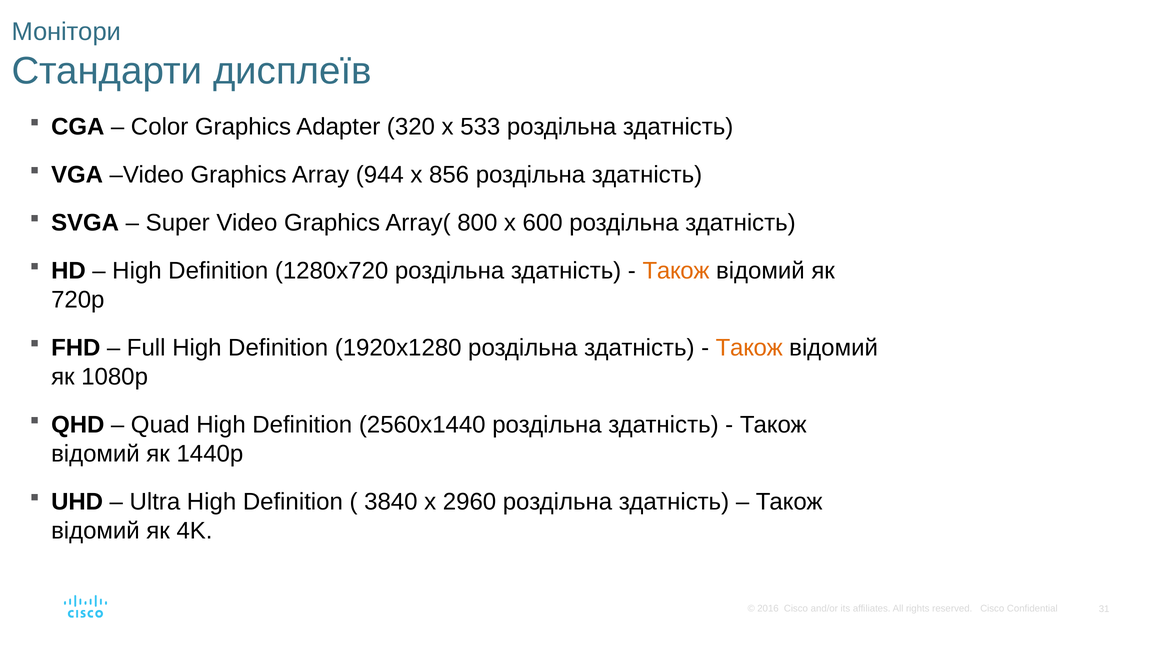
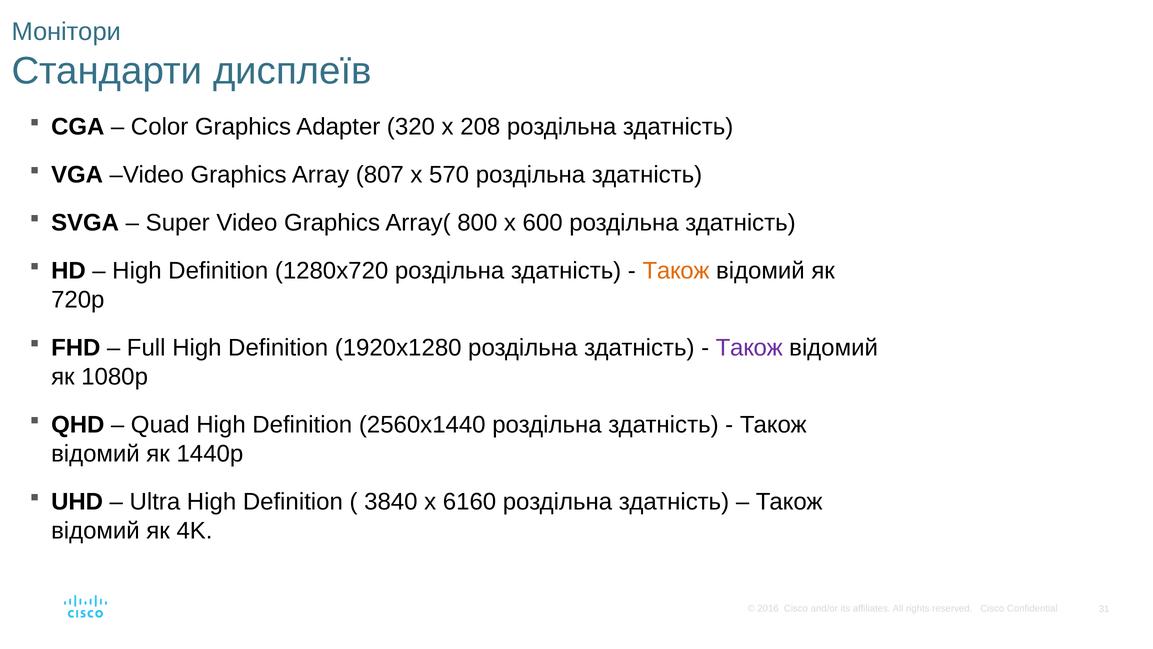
533: 533 -> 208
944: 944 -> 807
856: 856 -> 570
Також at (749, 348) colour: orange -> purple
2960: 2960 -> 6160
